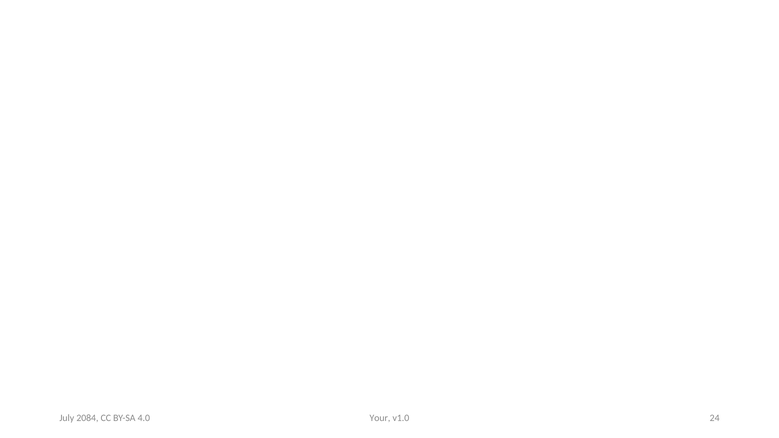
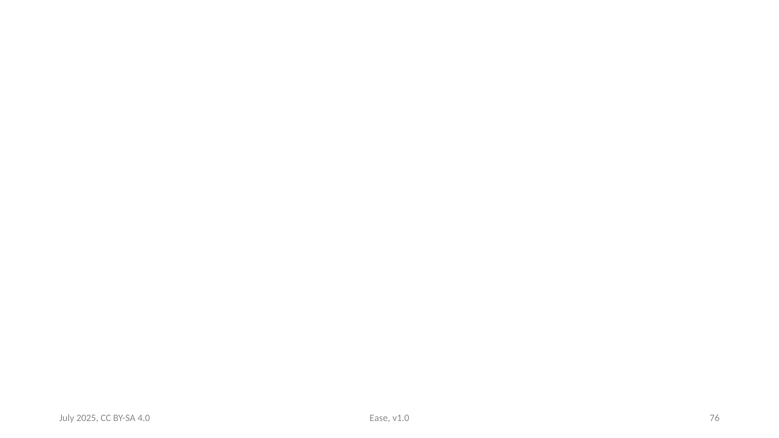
Your: Your -> Ease
24: 24 -> 76
2084: 2084 -> 2025
